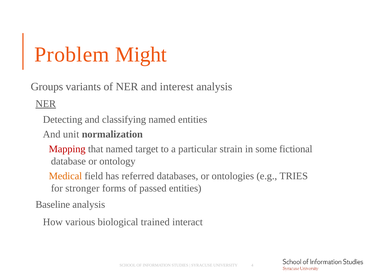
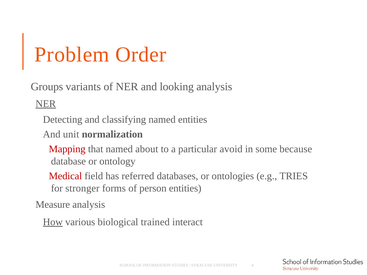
Might: Might -> Order
interest: interest -> looking
target: target -> about
strain: strain -> avoid
fictional: fictional -> because
Medical colour: orange -> red
passed: passed -> person
Baseline: Baseline -> Measure
How underline: none -> present
